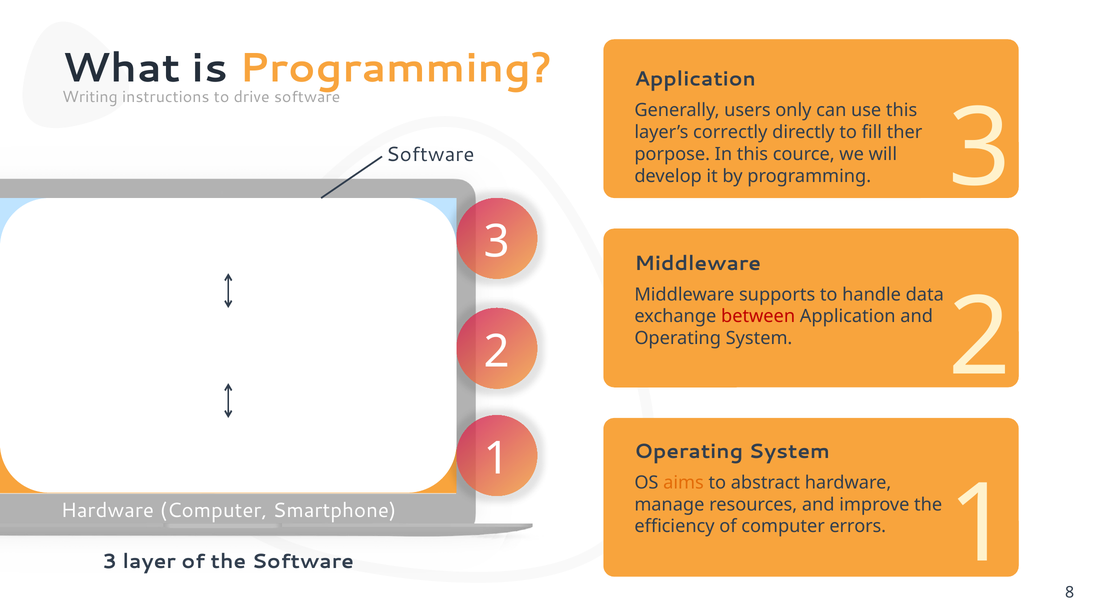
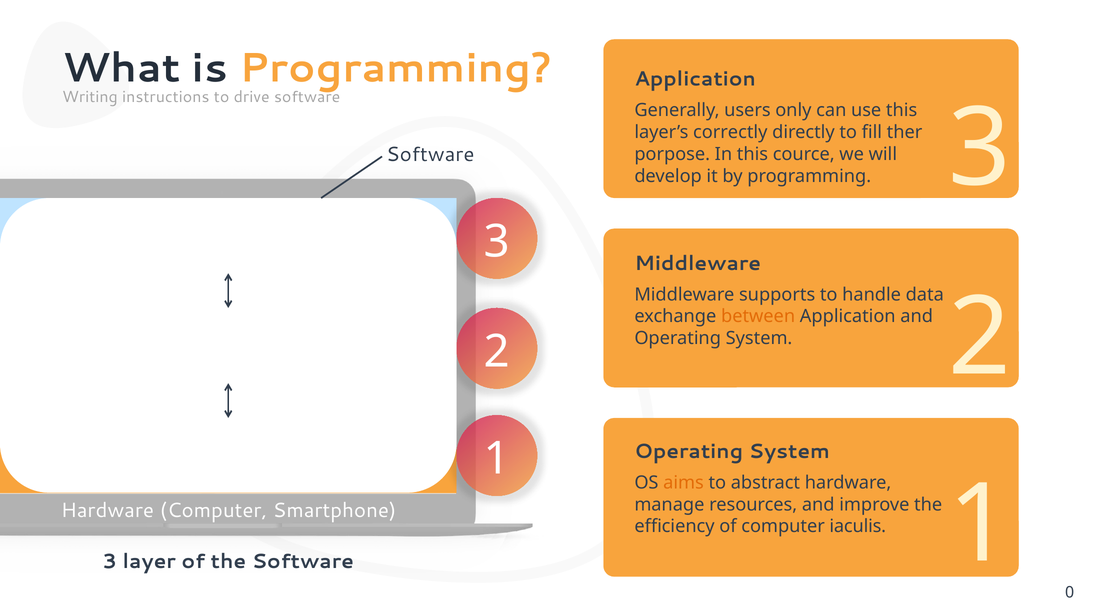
between colour: red -> orange
8: 8 -> 0
errors: errors -> iaculis
